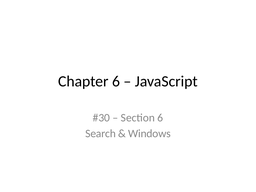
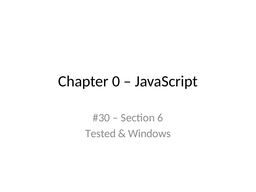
Chapter 6: 6 -> 0
Search: Search -> Tested
